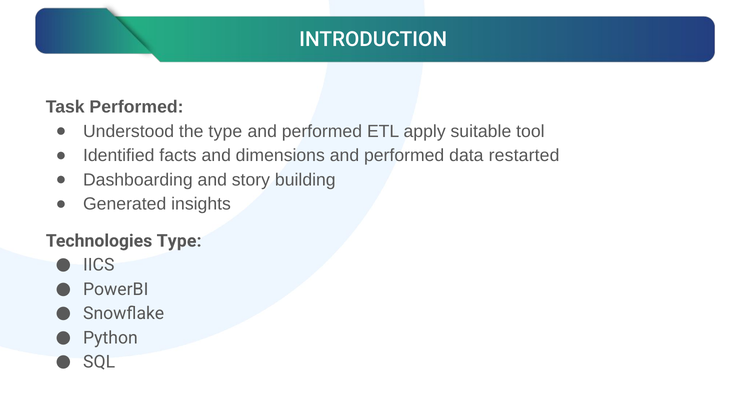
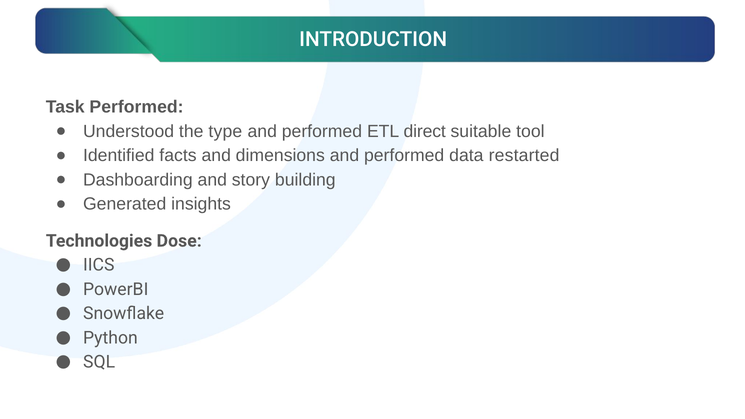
apply: apply -> direct
Technologies Type: Type -> Dose
